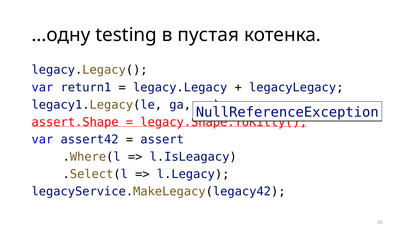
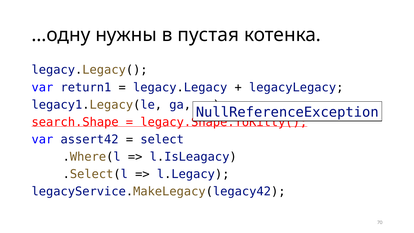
testing: testing -> нужны
assert.Shape: assert.Shape -> search.Shape
assert: assert -> select
